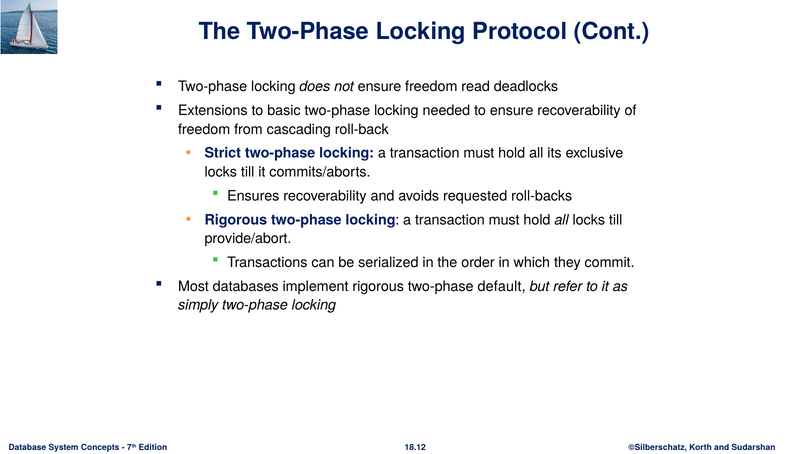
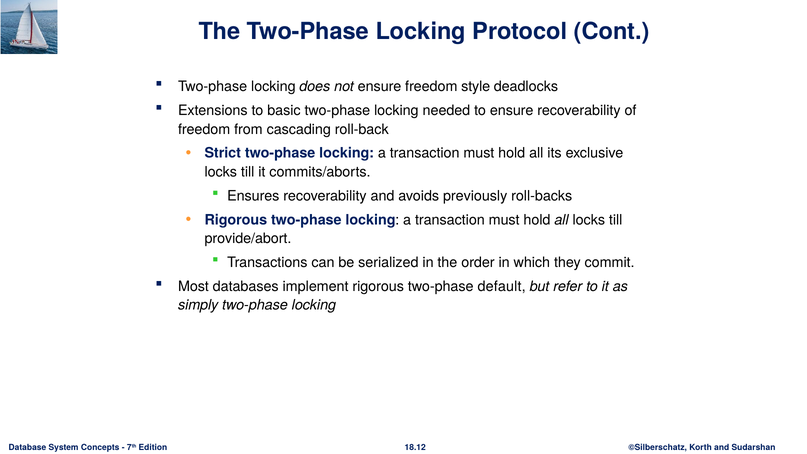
read: read -> style
requested: requested -> previously
